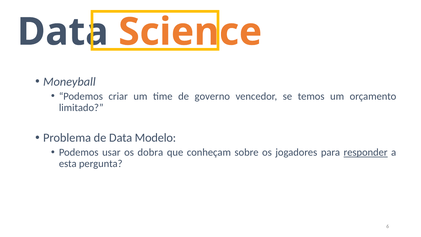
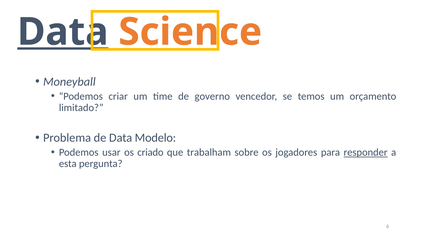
Data at (63, 32) underline: none -> present
dobra: dobra -> criado
conheçam: conheçam -> trabalham
